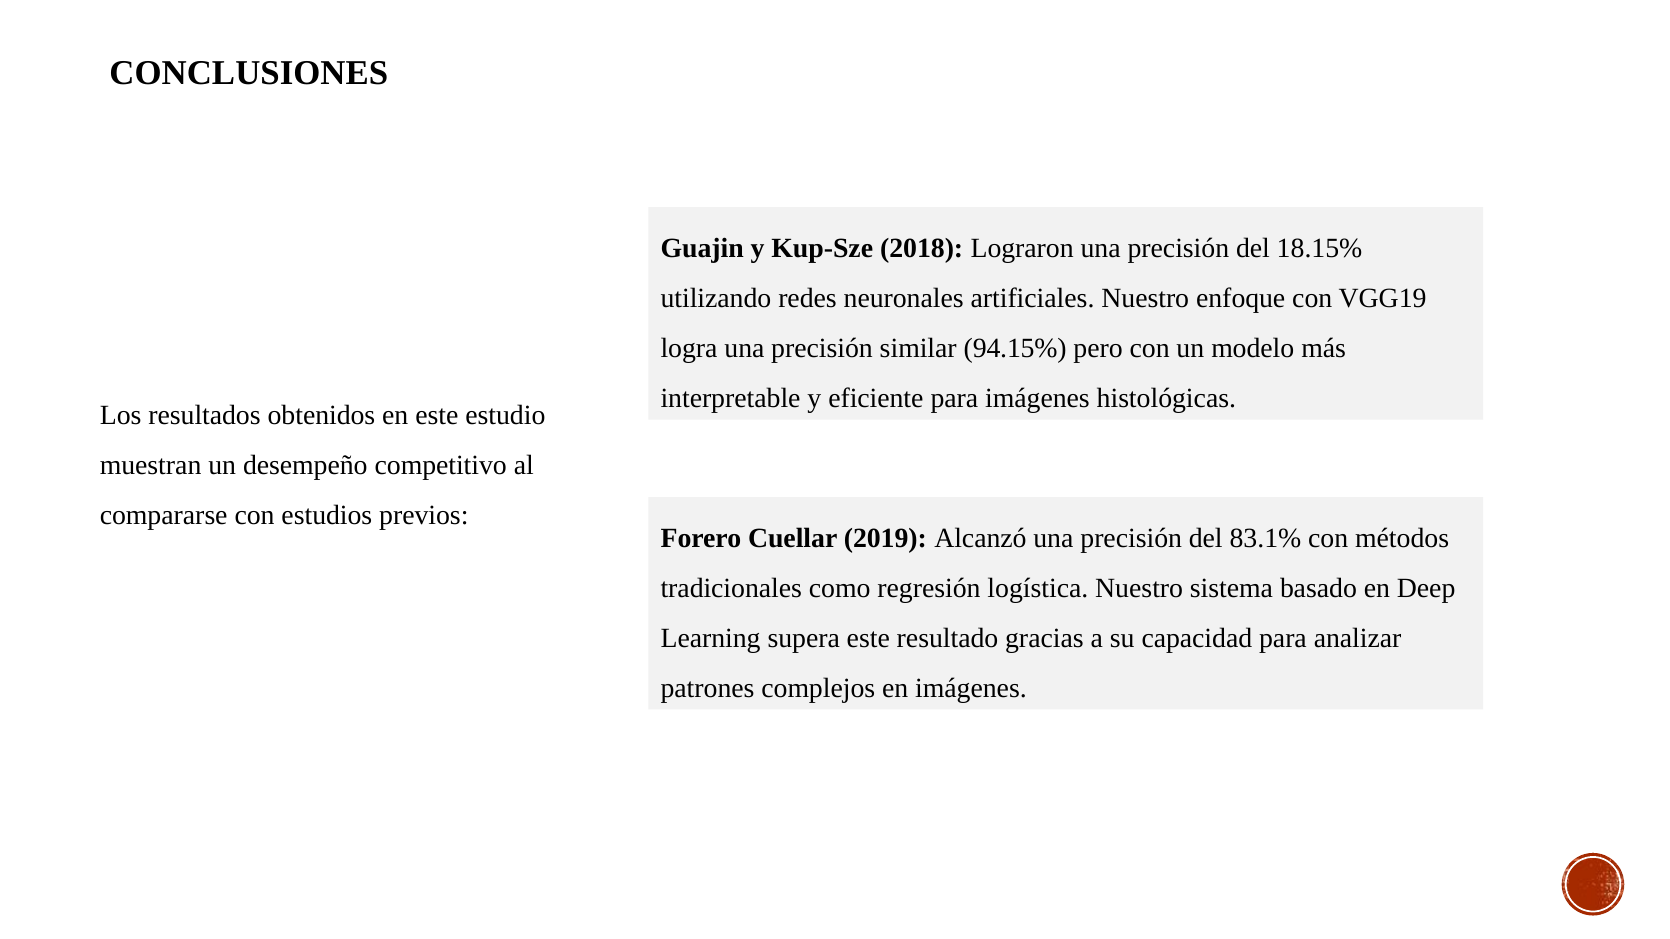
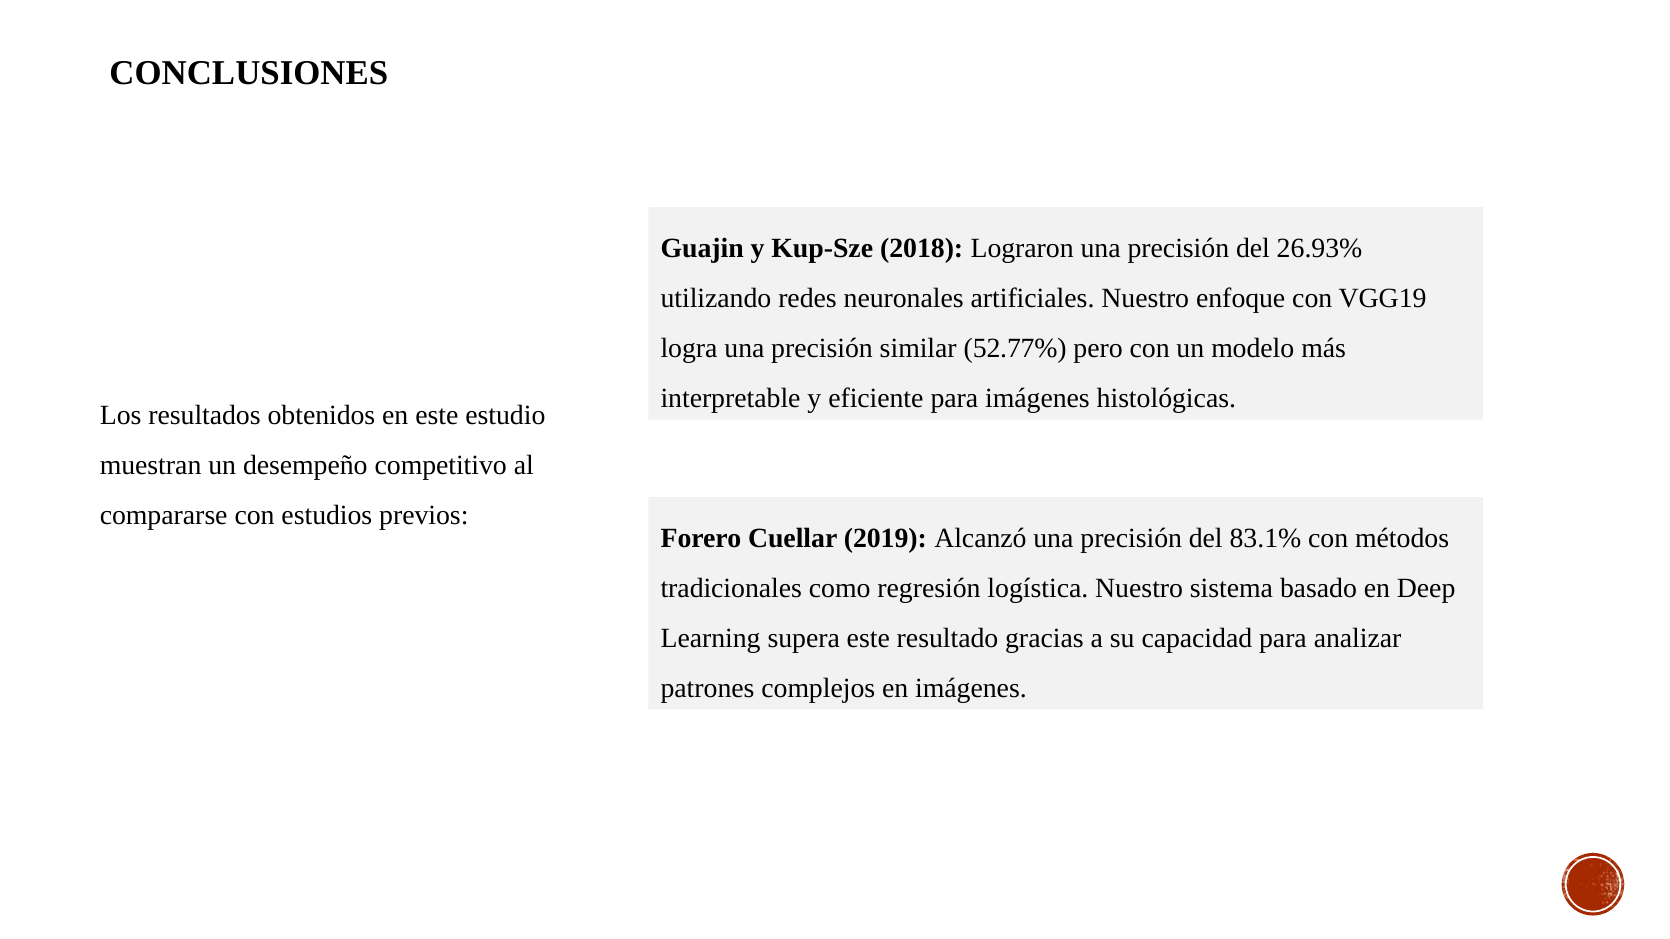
18.15%: 18.15% -> 26.93%
94.15%: 94.15% -> 52.77%
